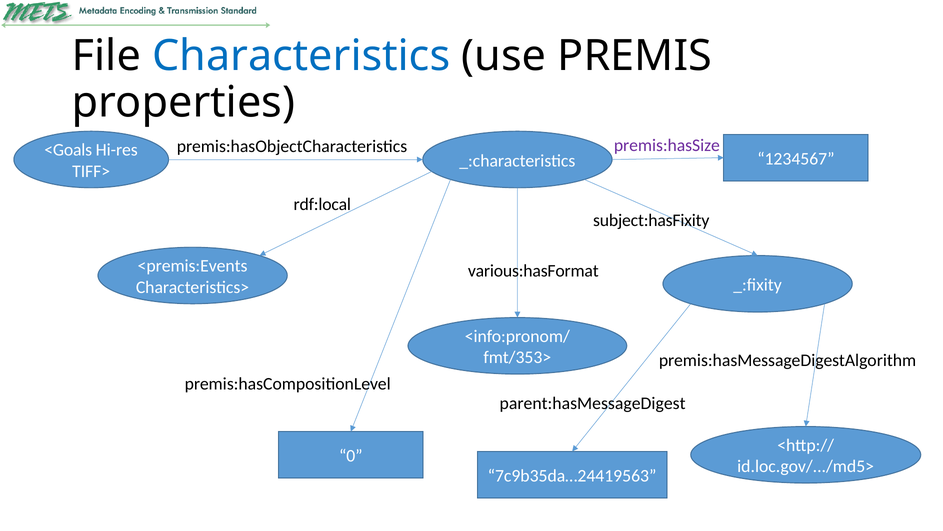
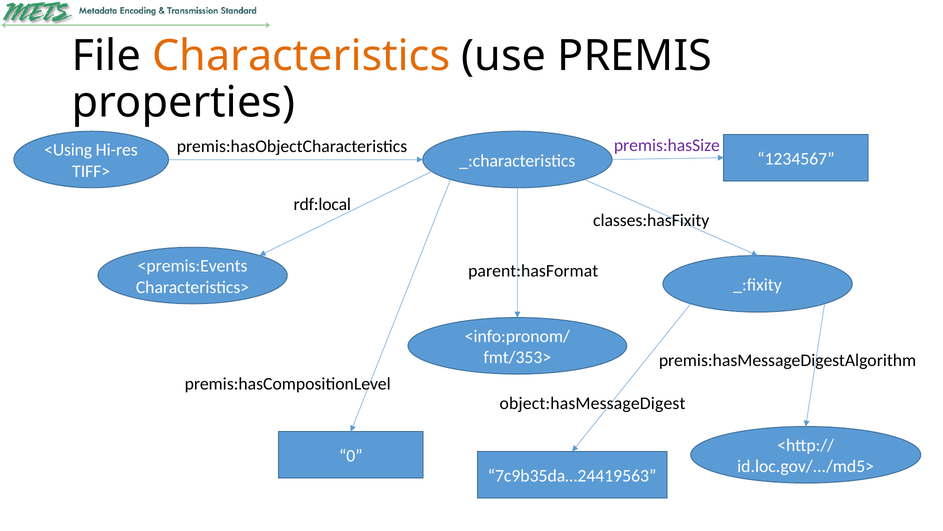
Characteristics colour: blue -> orange
<Goals: <Goals -> <Using
subject:hasFixity: subject:hasFixity -> classes:hasFixity
various:hasFormat: various:hasFormat -> parent:hasFormat
parent:hasMessageDigest: parent:hasMessageDigest -> object:hasMessageDigest
